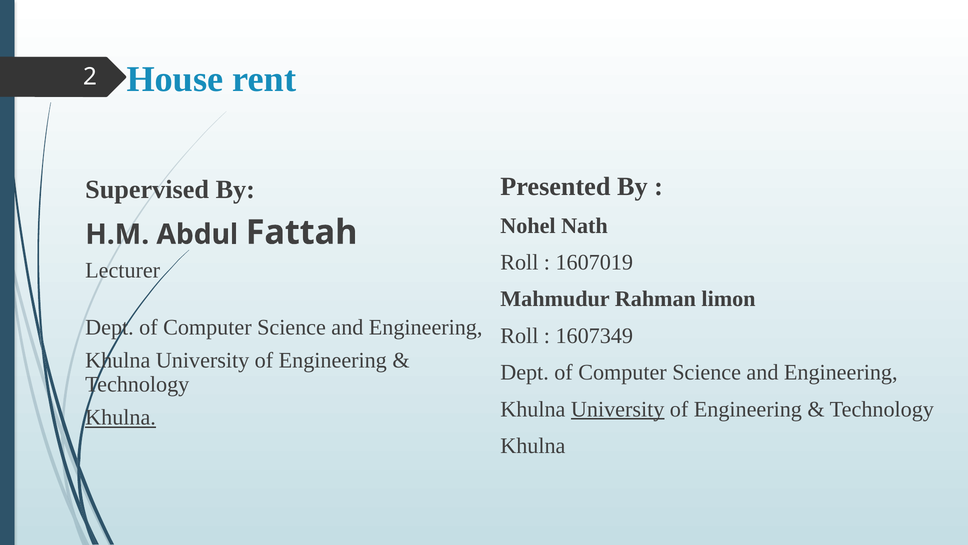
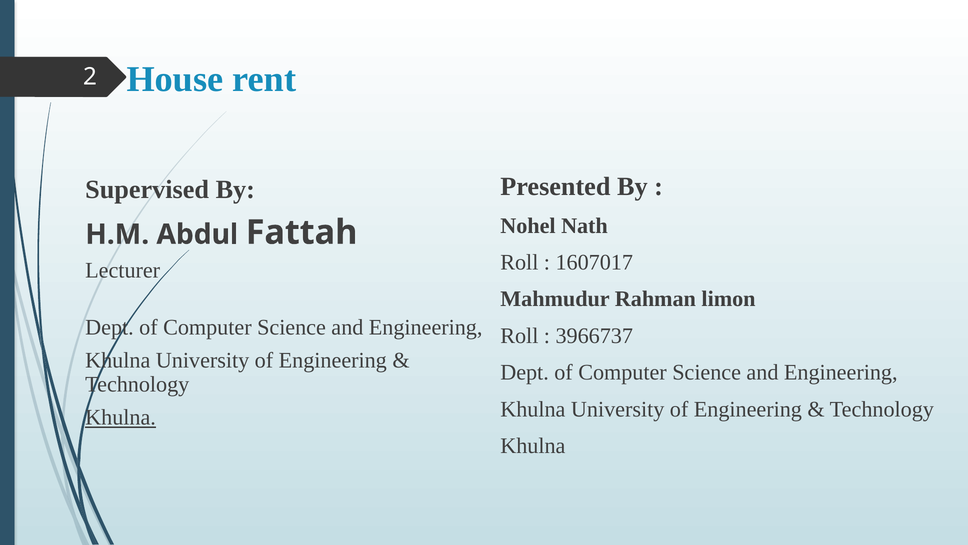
1607019: 1607019 -> 1607017
1607349: 1607349 -> 3966737
University at (618, 409) underline: present -> none
